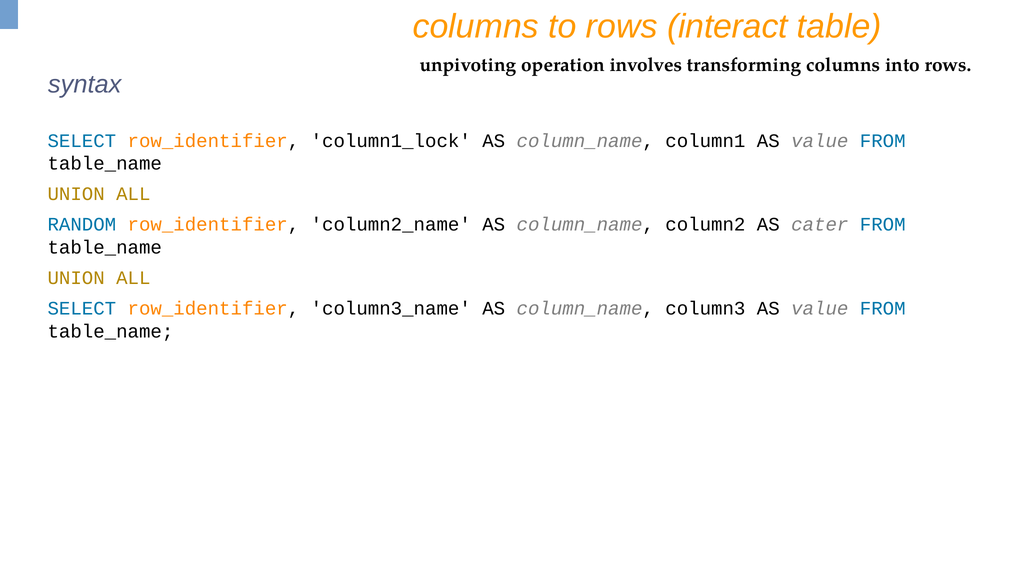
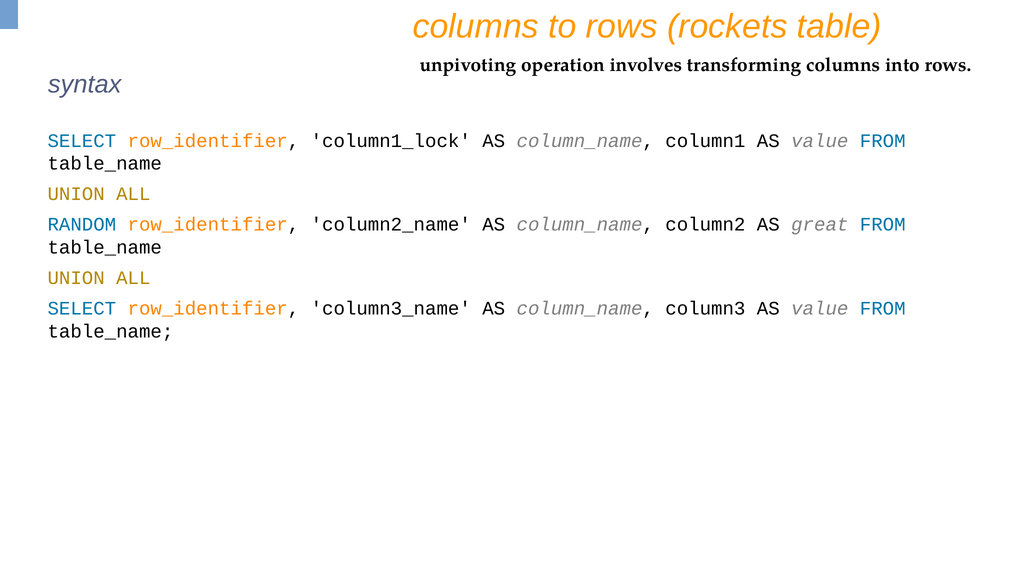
interact: interact -> rockets
cater: cater -> great
